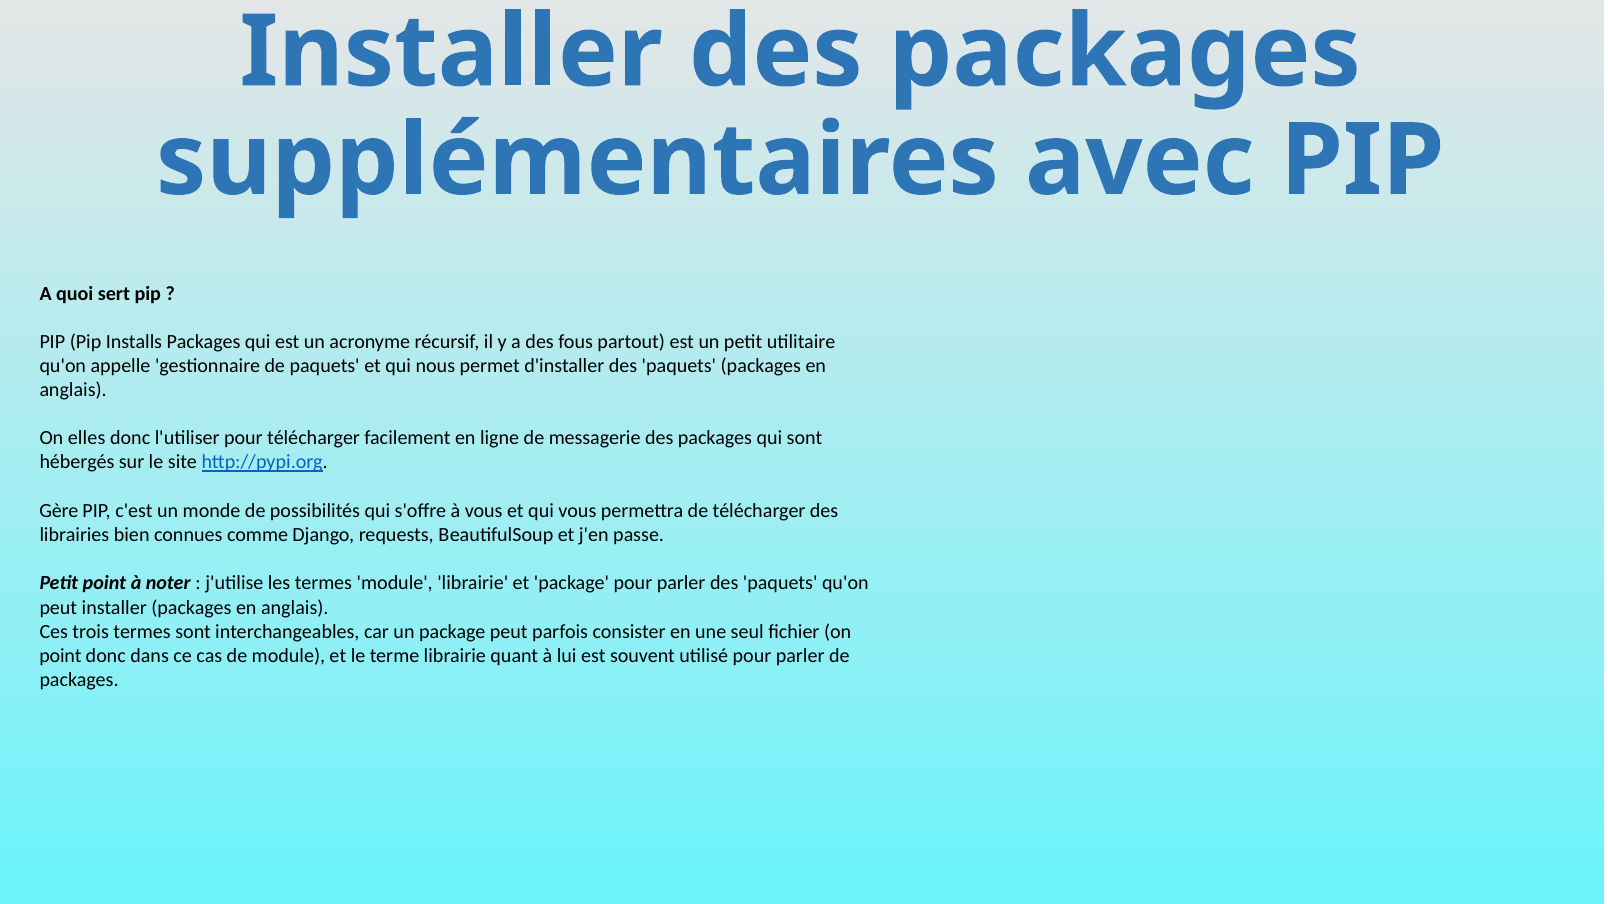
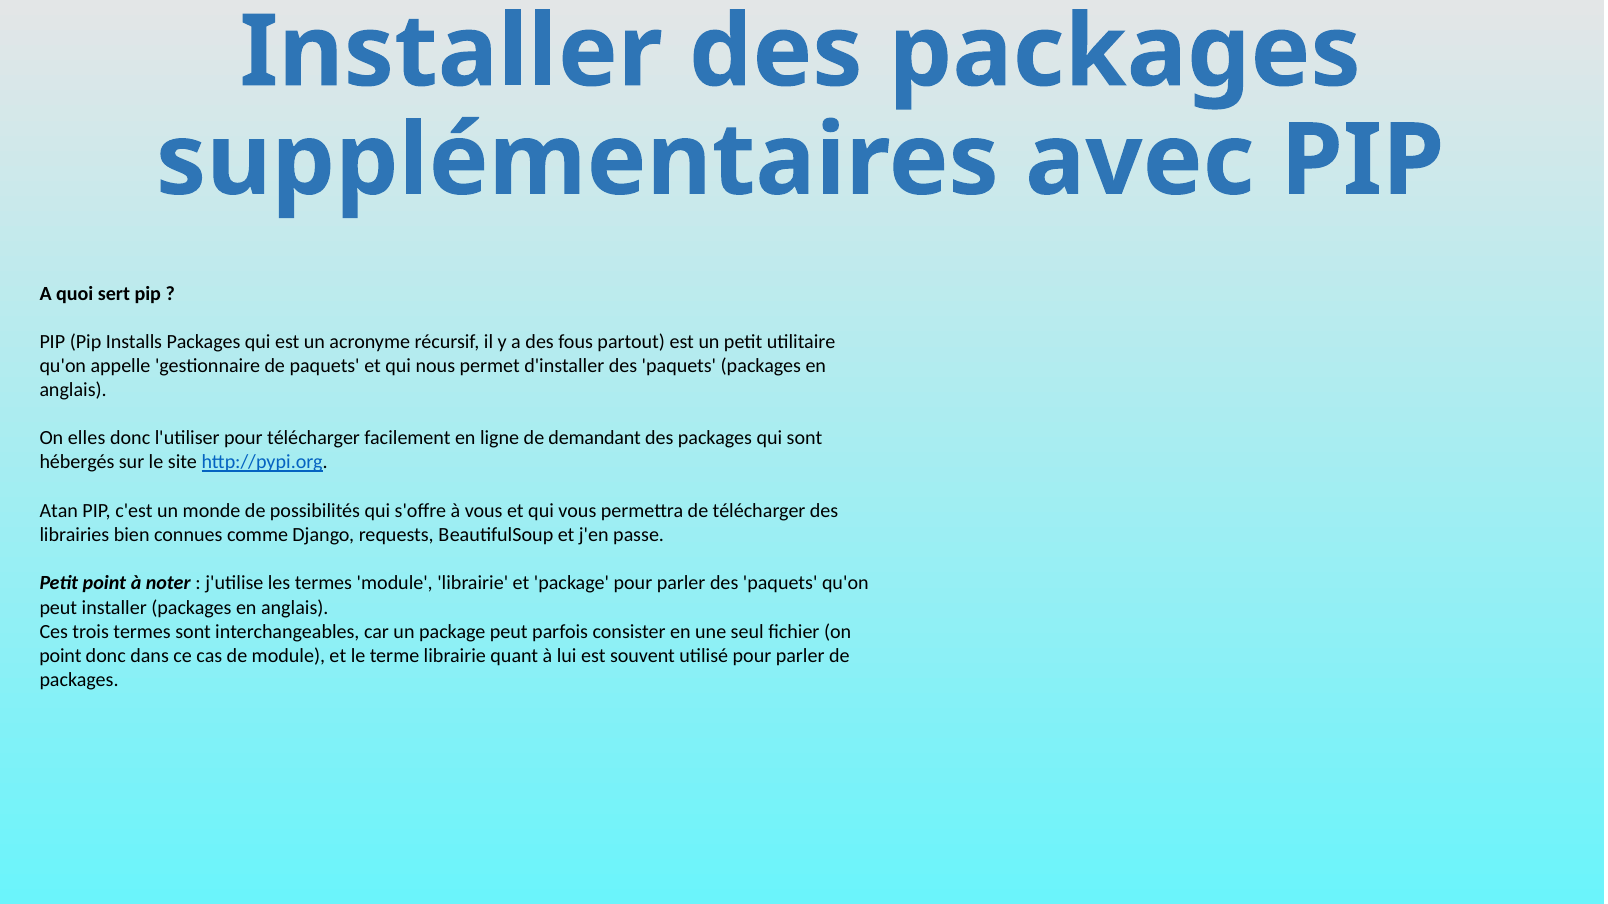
messagerie: messagerie -> demandant
Gère: Gère -> Atan
